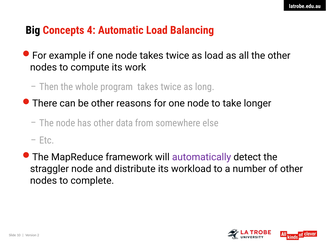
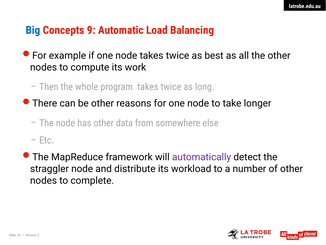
Big colour: black -> blue
4: 4 -> 9
as load: load -> best
